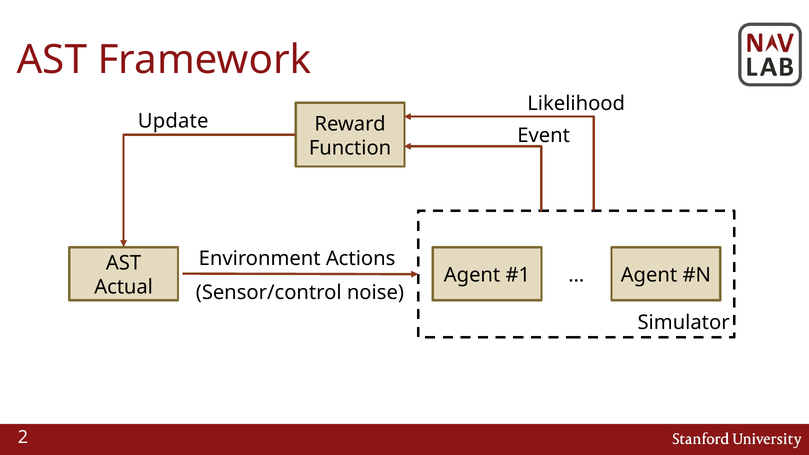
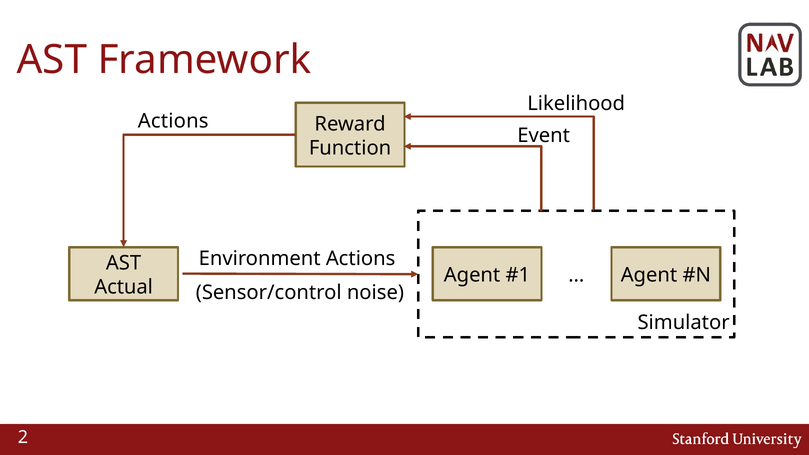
Update at (173, 121): Update -> Actions
